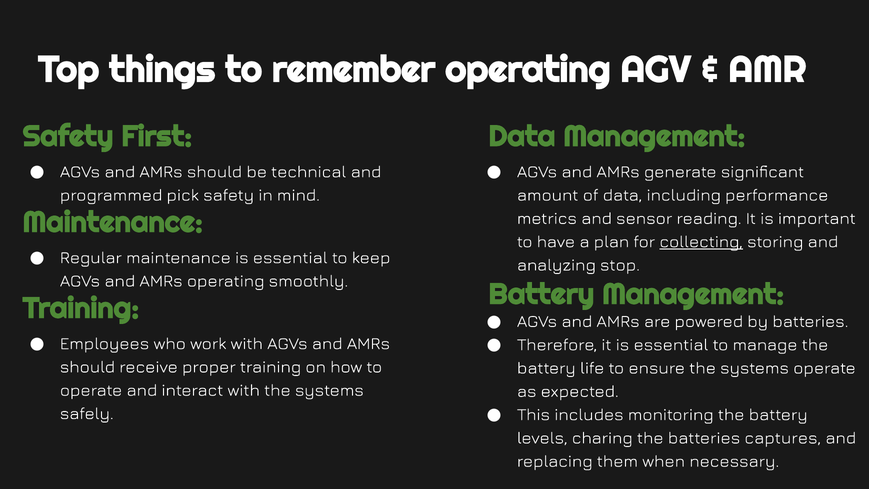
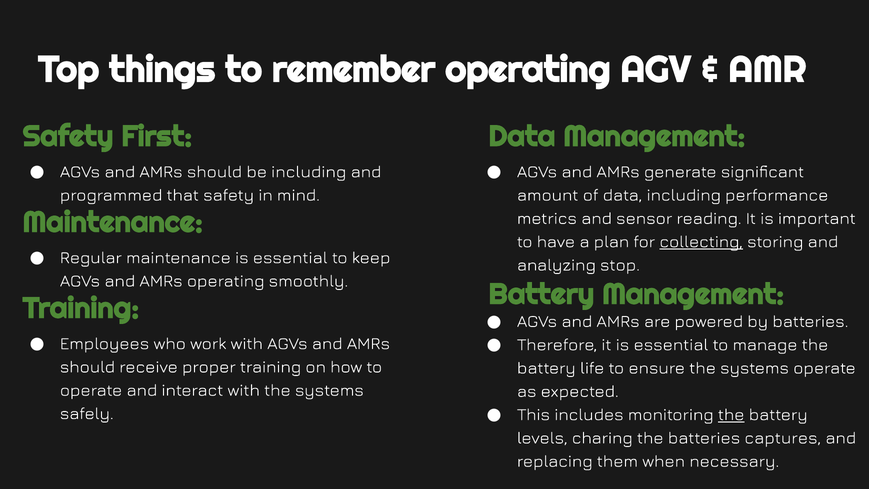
be technical: technical -> including
pick: pick -> that
the at (731, 414) underline: none -> present
